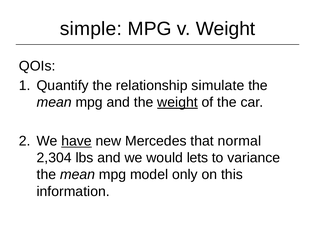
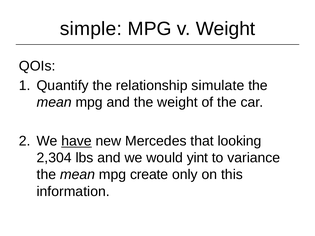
weight at (177, 102) underline: present -> none
normal: normal -> looking
lets: lets -> yint
model: model -> create
